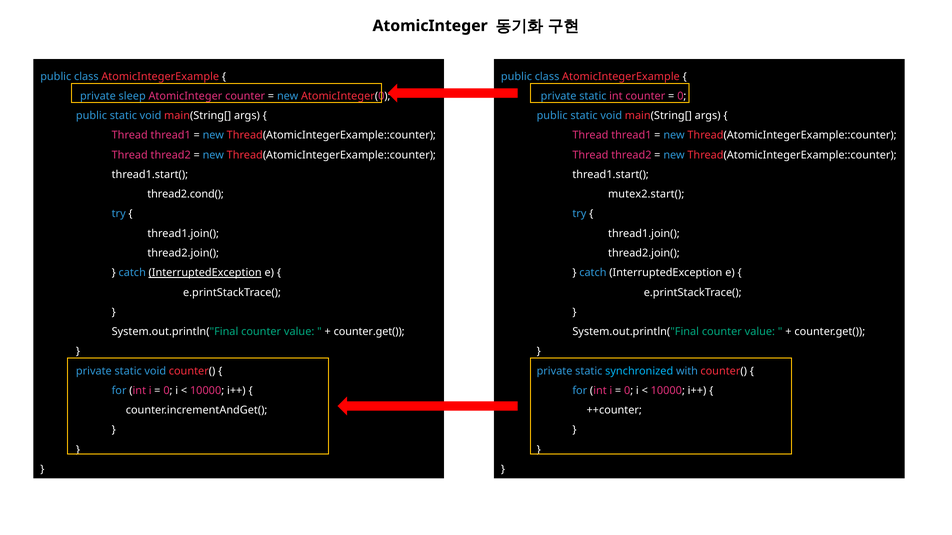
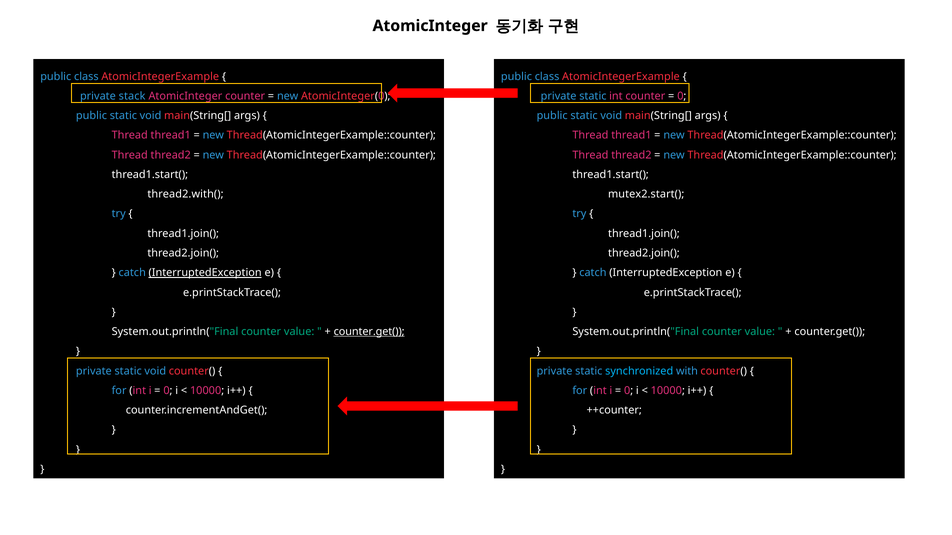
sleep: sleep -> stack
thread2.cond(: thread2.cond( -> thread2.with(
counter.get( at (369, 332) underline: none -> present
